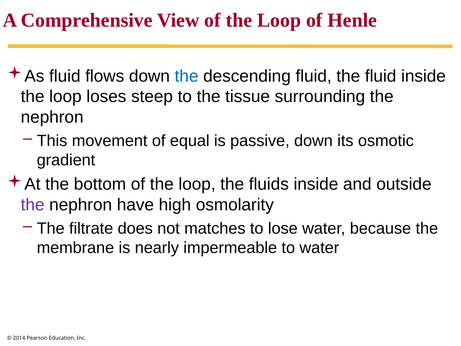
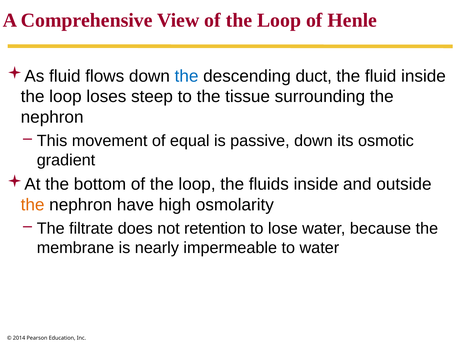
descending fluid: fluid -> duct
the at (33, 205) colour: purple -> orange
matches: matches -> retention
